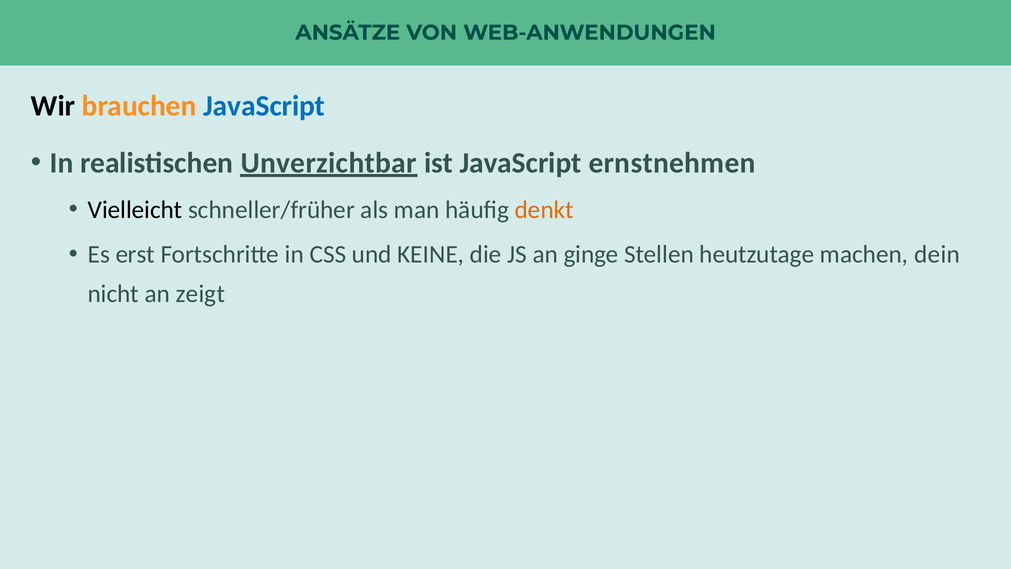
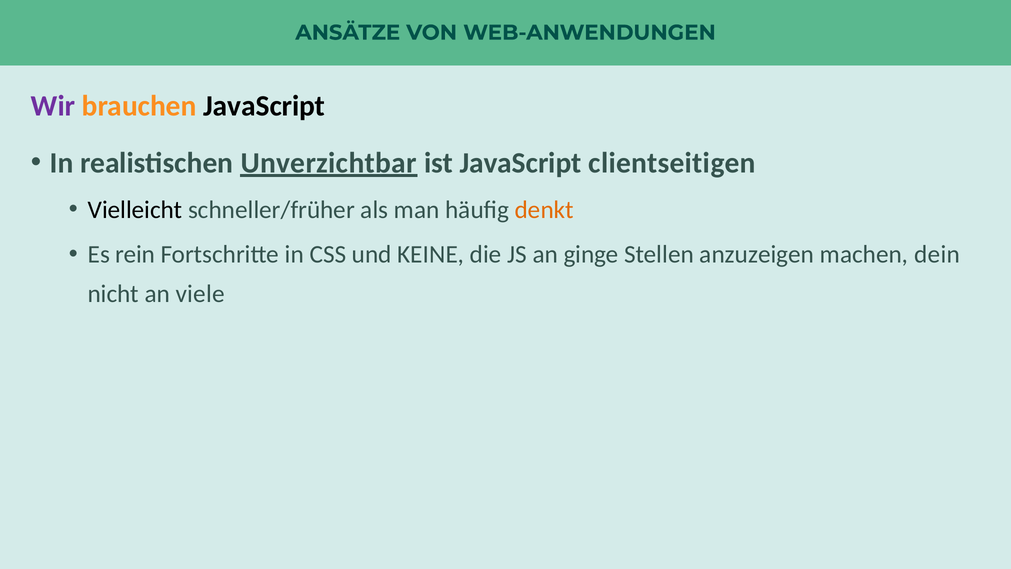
Wir colour: black -> purple
JavaScript at (264, 106) colour: blue -> black
ernstnehmen: ernstnehmen -> clientseitigen
erst: erst -> rein
heutzutage: heutzutage -> anzuzeigen
zeigt: zeigt -> viele
